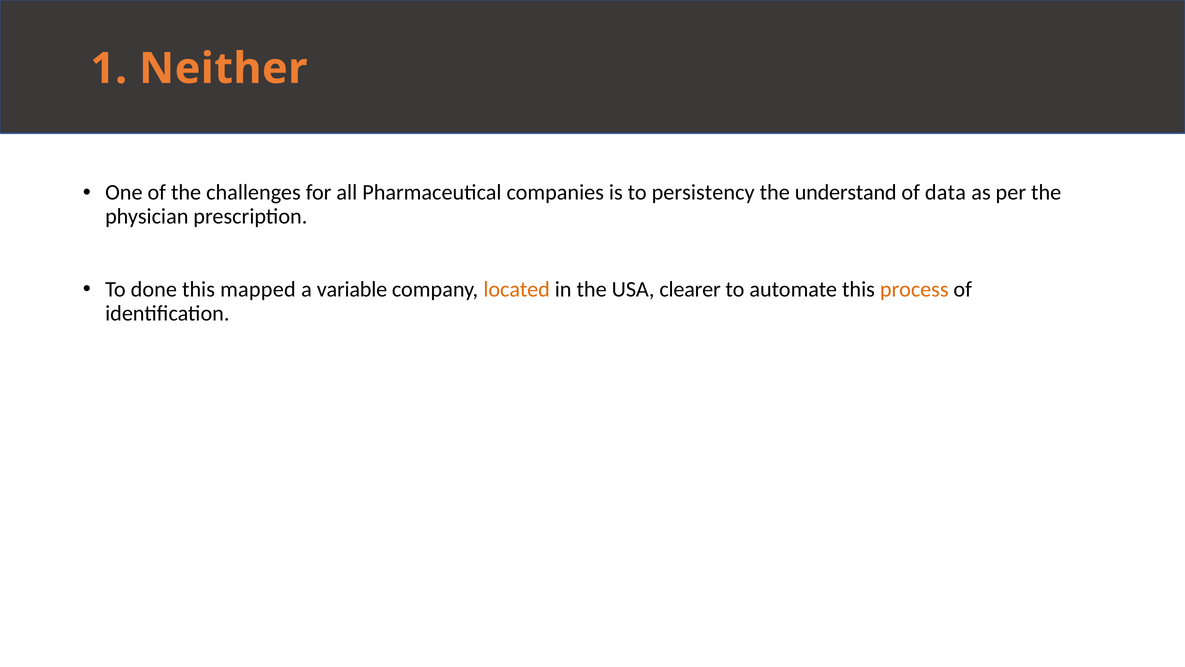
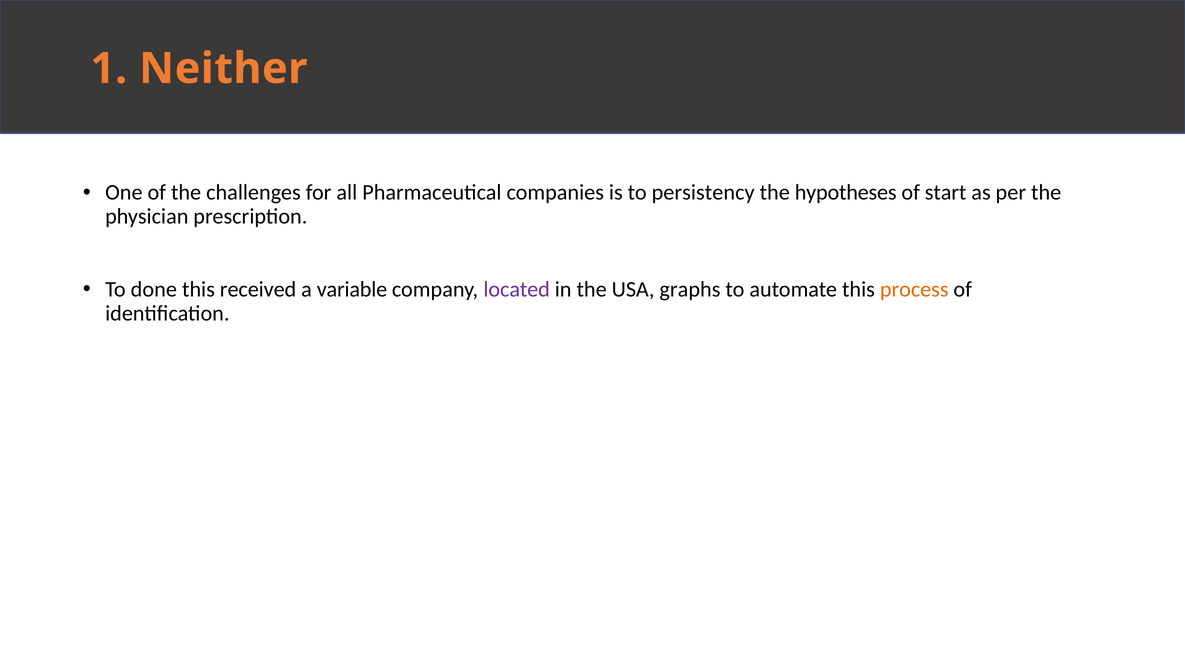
understand: understand -> hypotheses
data: data -> start
mapped: mapped -> received
located colour: orange -> purple
clearer: clearer -> graphs
